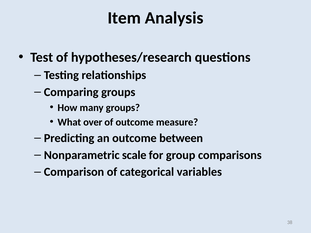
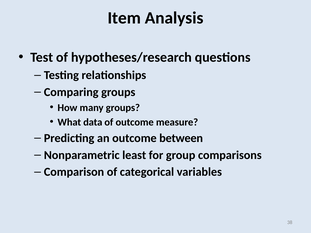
over: over -> data
scale: scale -> least
